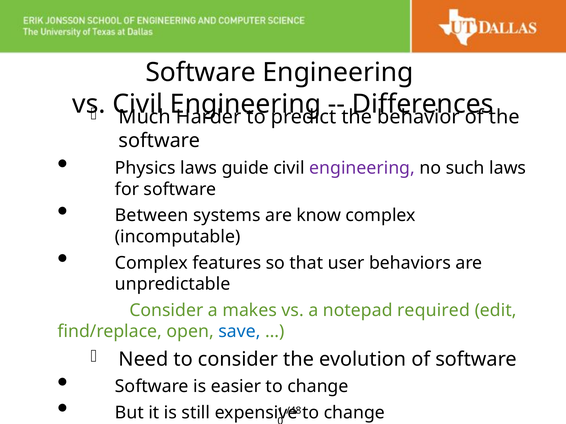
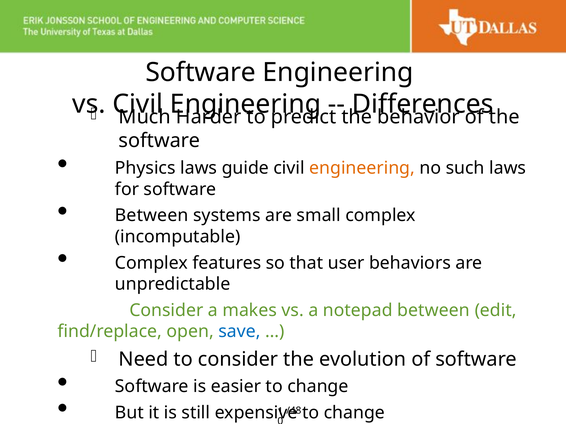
engineering at (362, 168) colour: purple -> orange
know: know -> small
notepad required: required -> between
